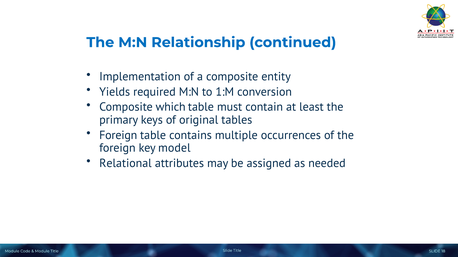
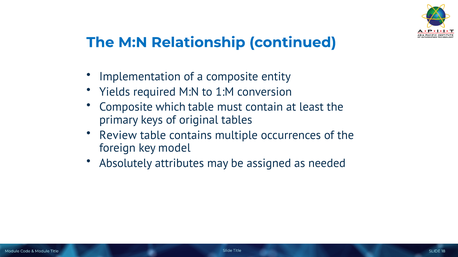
Foreign at (118, 135): Foreign -> Review
Relational: Relational -> Absolutely
